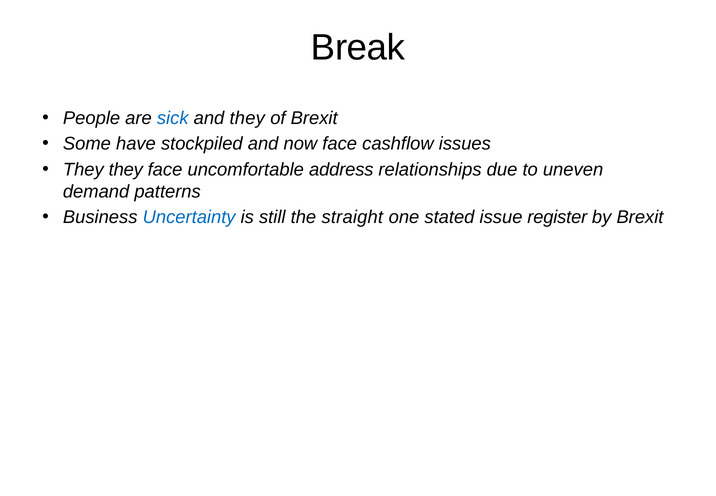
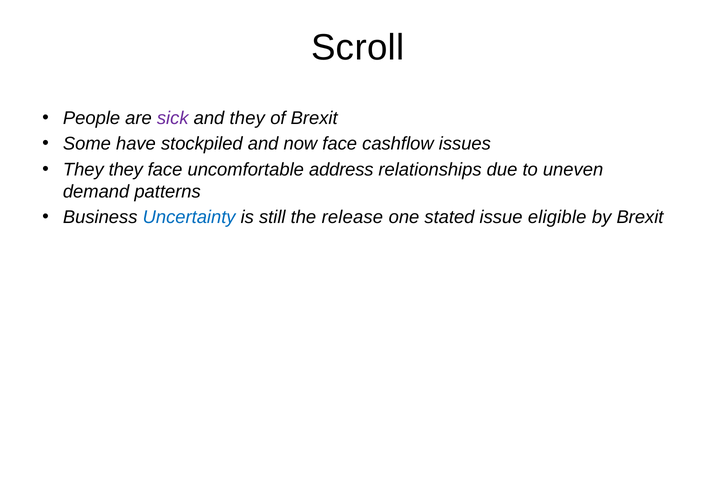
Break: Break -> Scroll
sick colour: blue -> purple
straight: straight -> release
register: register -> eligible
